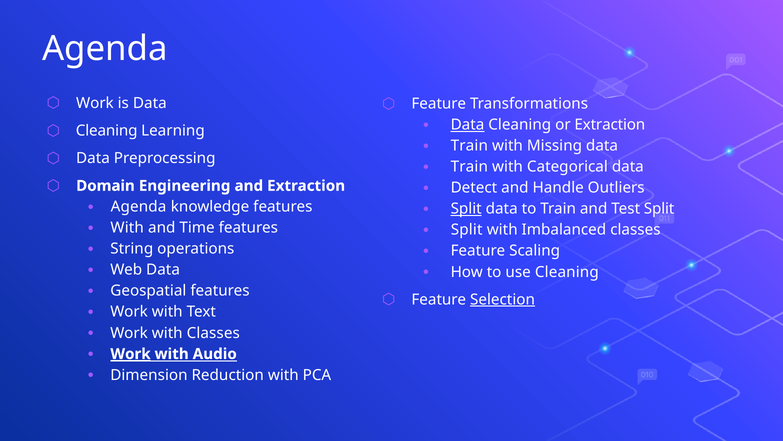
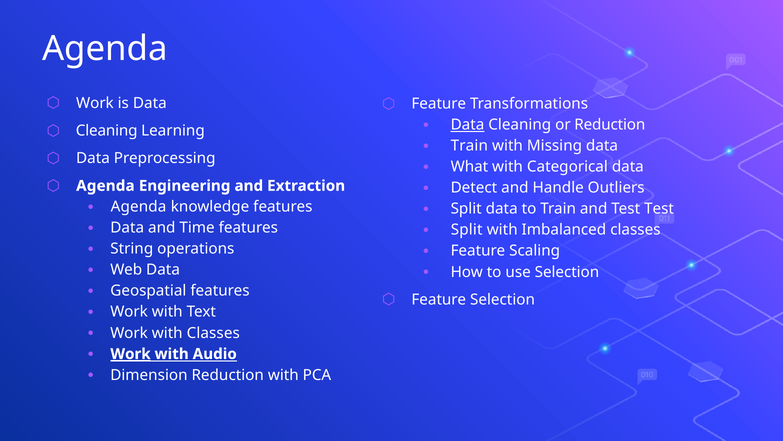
or Extraction: Extraction -> Reduction
Train at (469, 167): Train -> What
Domain at (105, 186): Domain -> Agenda
Split at (466, 209) underline: present -> none
Test Split: Split -> Test
With at (127, 228): With -> Data
use Cleaning: Cleaning -> Selection
Selection at (502, 299) underline: present -> none
